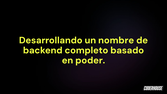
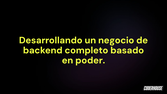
nombre: nombre -> negocio
